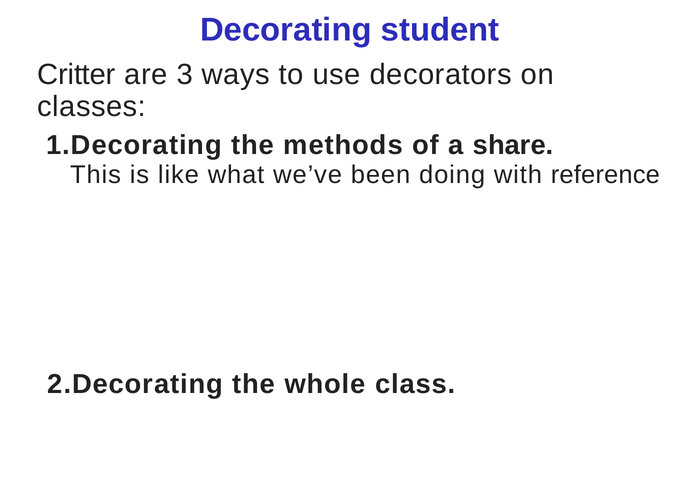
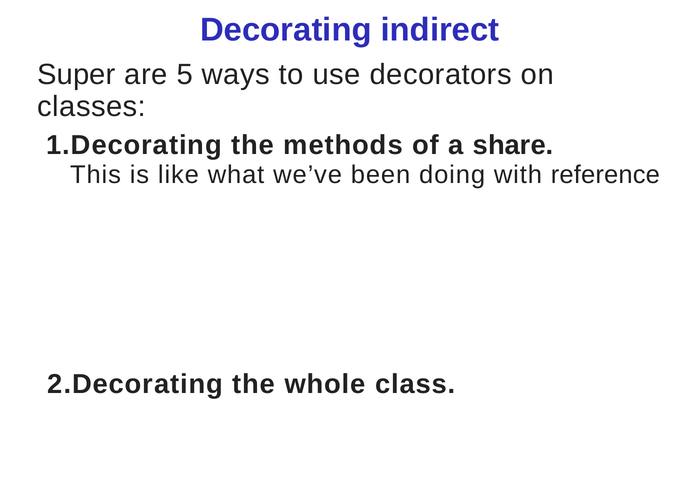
student: student -> indirect
Critter: Critter -> Super
3: 3 -> 5
